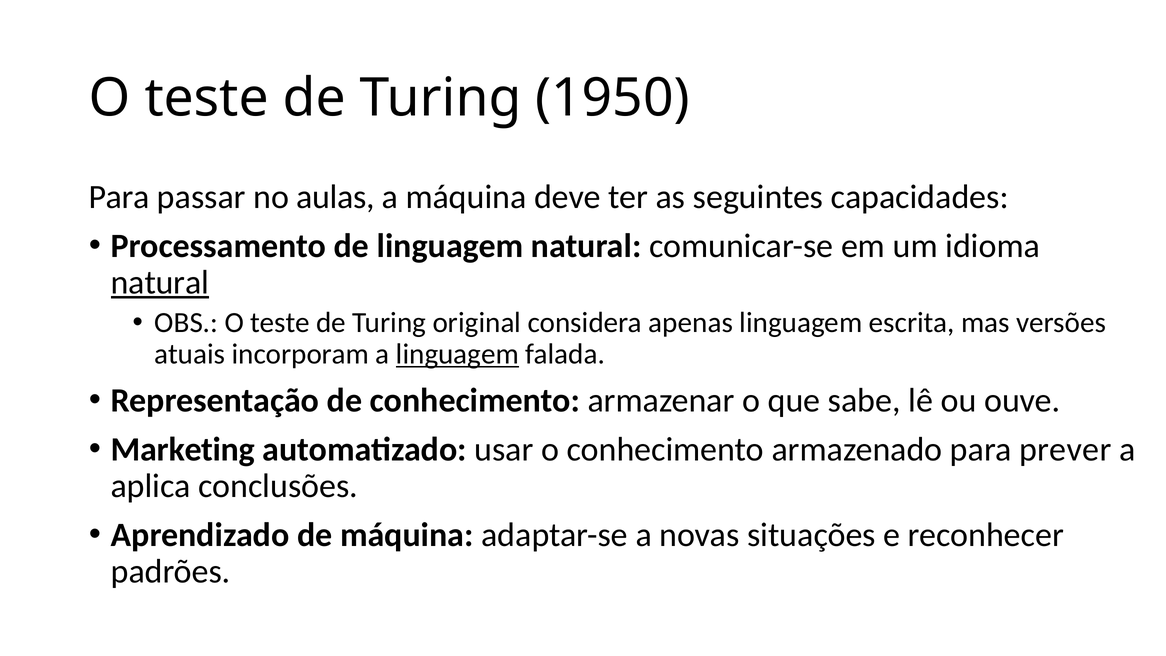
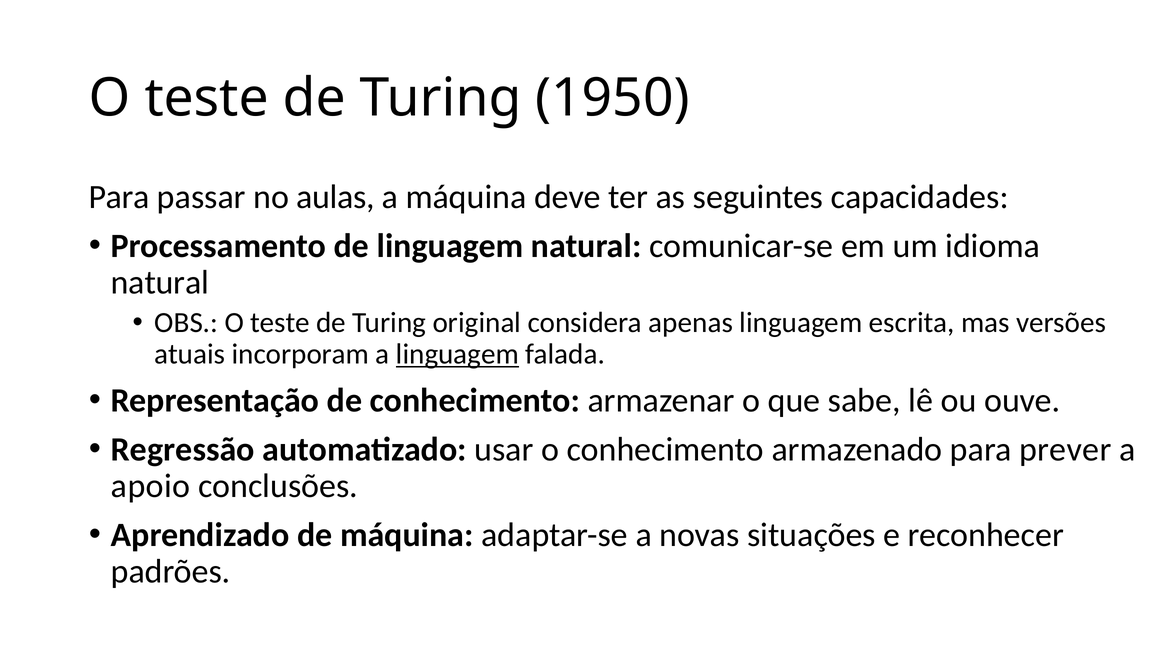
natural at (160, 283) underline: present -> none
Marketing: Marketing -> Regressão
aplica: aplica -> apoio
